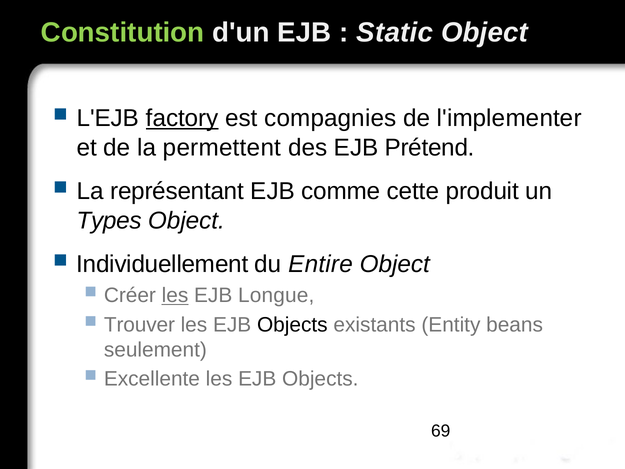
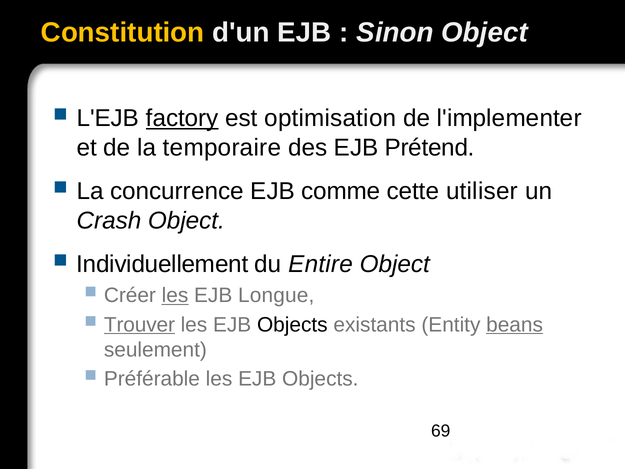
Constitution colour: light green -> yellow
Static: Static -> Sinon
compagnies: compagnies -> optimisation
permettent: permettent -> temporaire
représentant: représentant -> concurrence
produit: produit -> utiliser
Types: Types -> Crash
Trouver underline: none -> present
beans underline: none -> present
Excellente: Excellente -> Préférable
